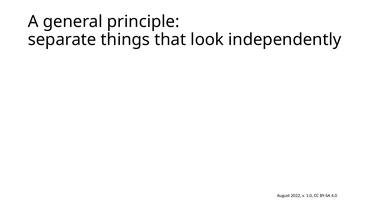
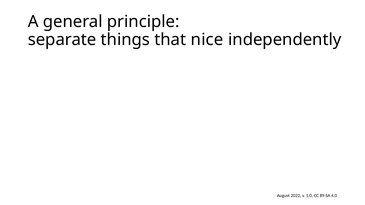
look: look -> nice
